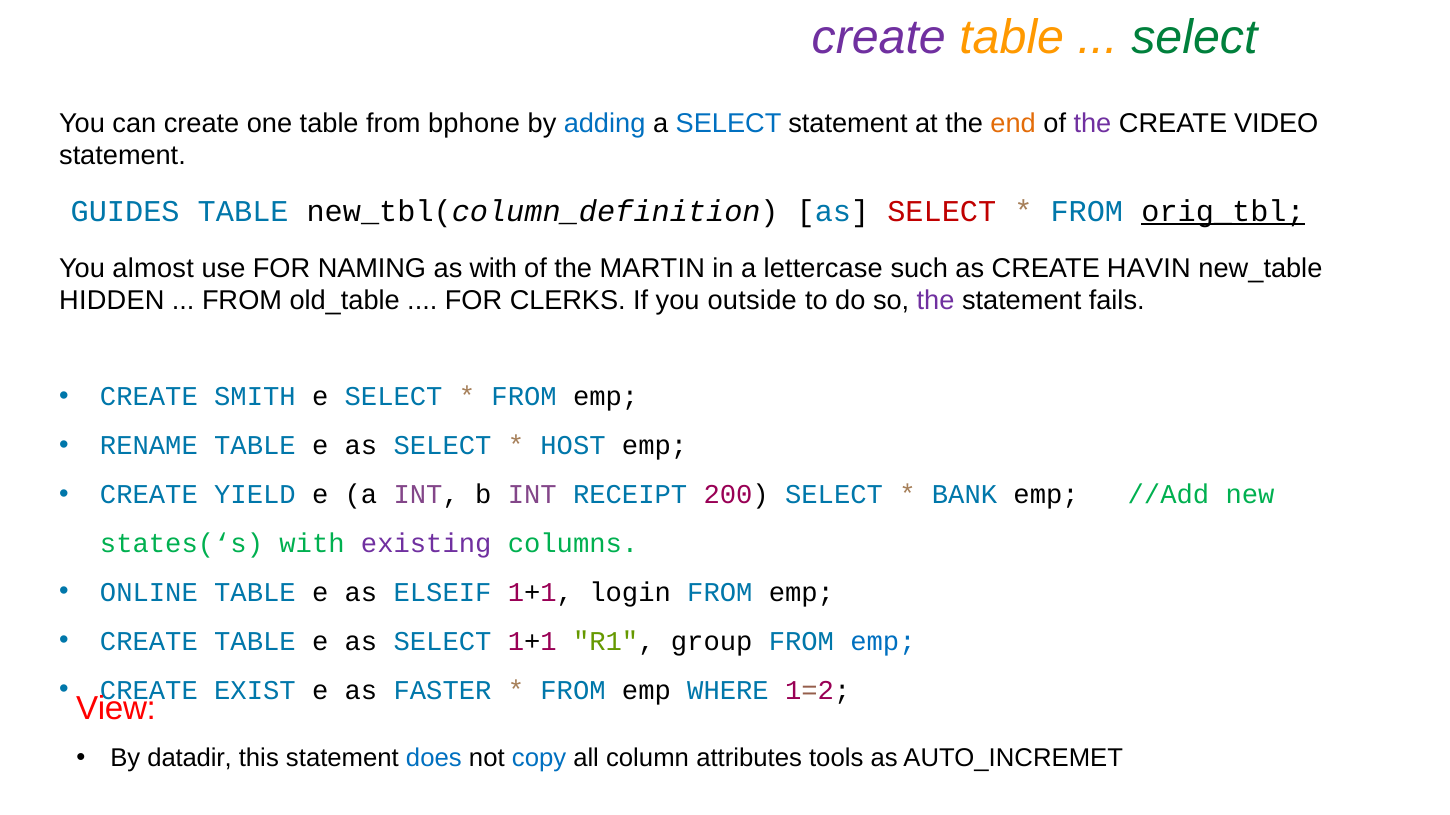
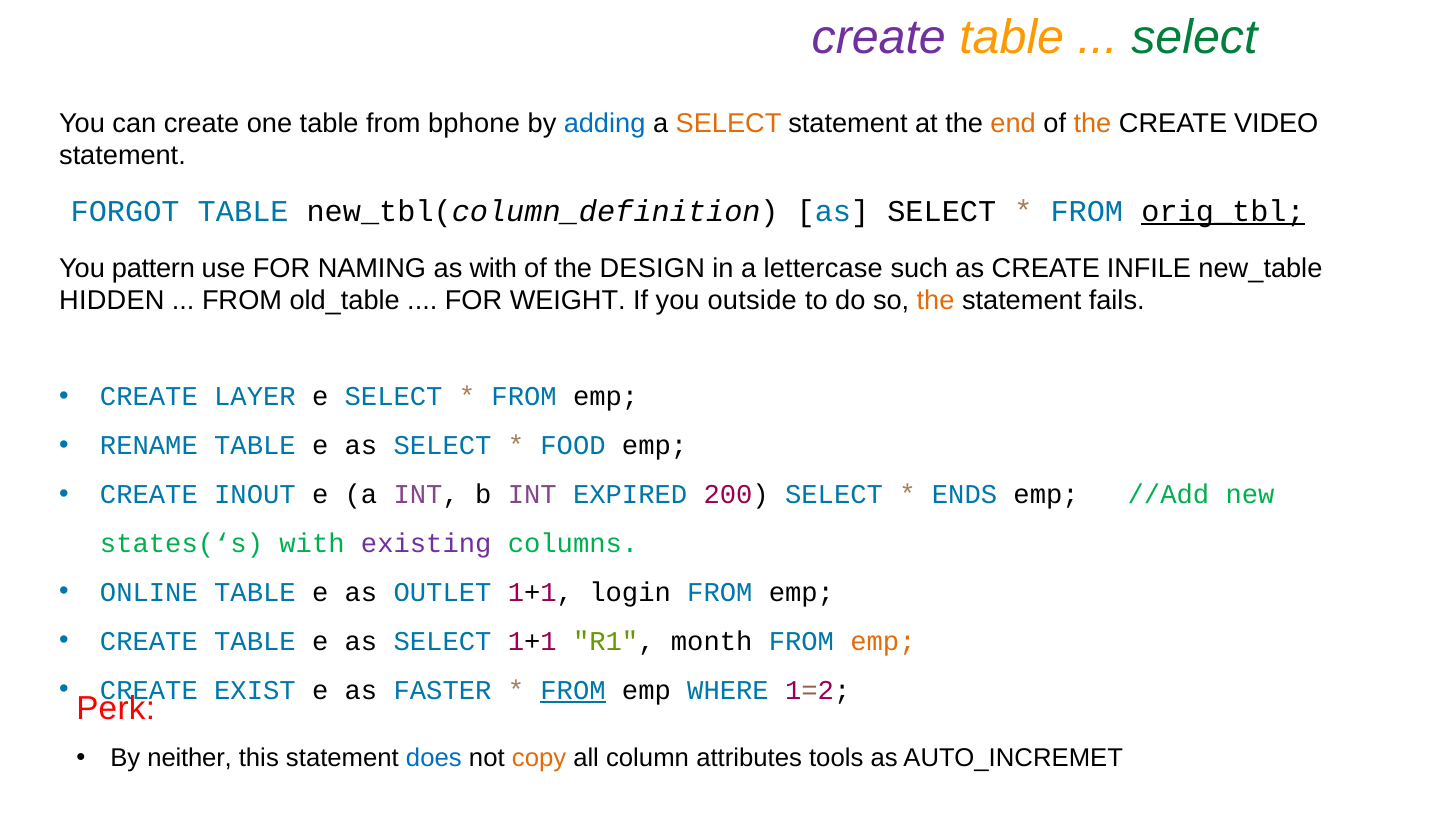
SELECT at (729, 123) colour: blue -> orange
the at (1092, 123) colour: purple -> orange
GUIDES: GUIDES -> FORGOT
SELECT at (942, 212) colour: red -> black
almost: almost -> pattern
MARTIN: MARTIN -> DESIGN
HAVIN: HAVIN -> INFILE
CLERKS: CLERKS -> WEIGHT
the at (936, 301) colour: purple -> orange
SMITH: SMITH -> LAYER
HOST: HOST -> FOOD
YIELD: YIELD -> INOUT
RECEIPT: RECEIPT -> EXPIRED
BANK: BANK -> ENDS
ELSEIF: ELSEIF -> OUTLET
group: group -> month
emp at (883, 642) colour: blue -> orange
FROM at (573, 691) underline: none -> present
View: View -> Perk
datadir: datadir -> neither
copy colour: blue -> orange
